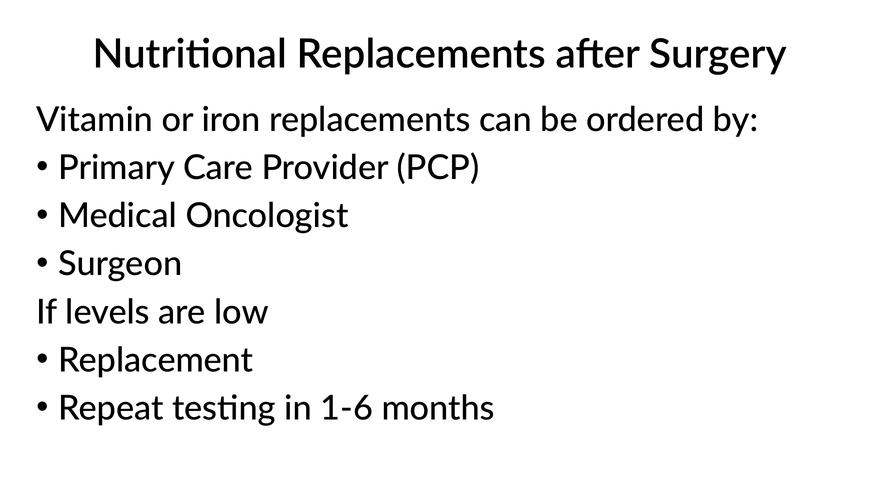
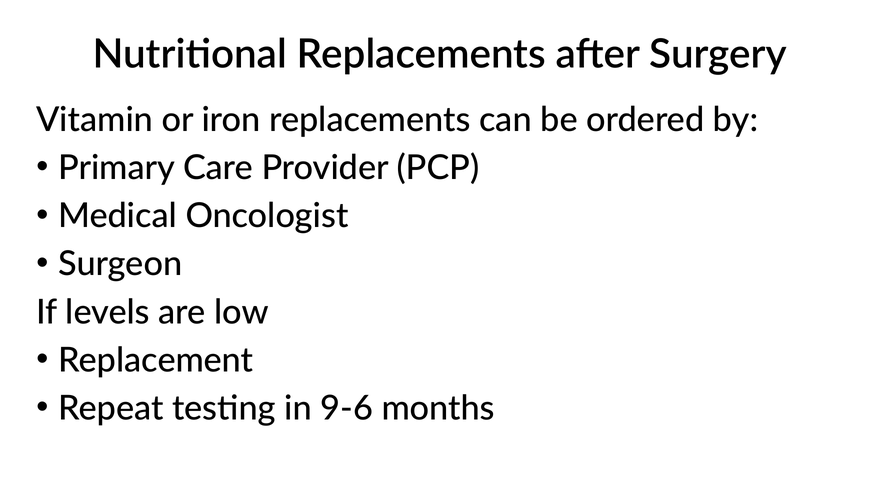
1-6: 1-6 -> 9-6
